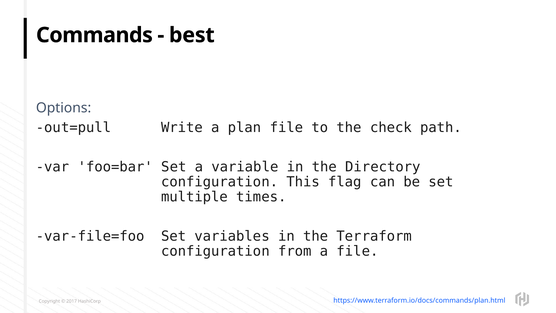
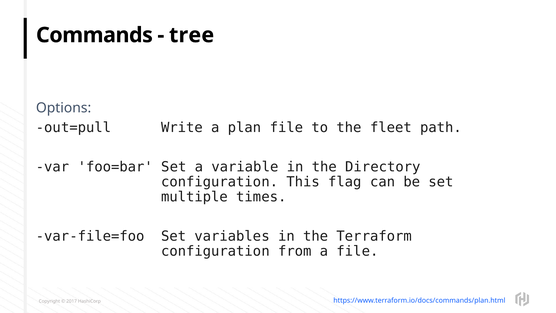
best: best -> tree
check: check -> fleet
